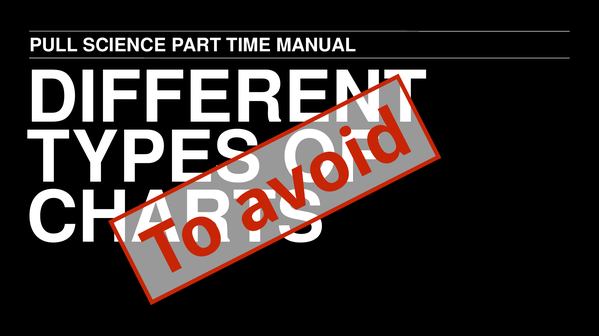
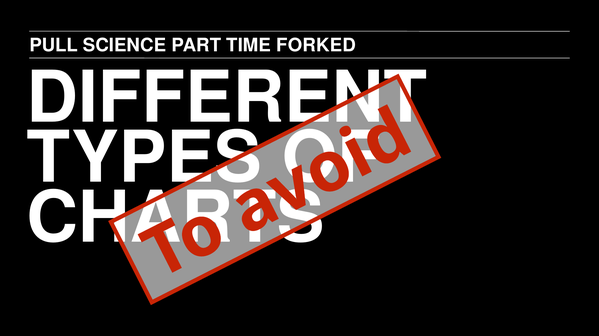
MANUAL: MANUAL -> FORKED
